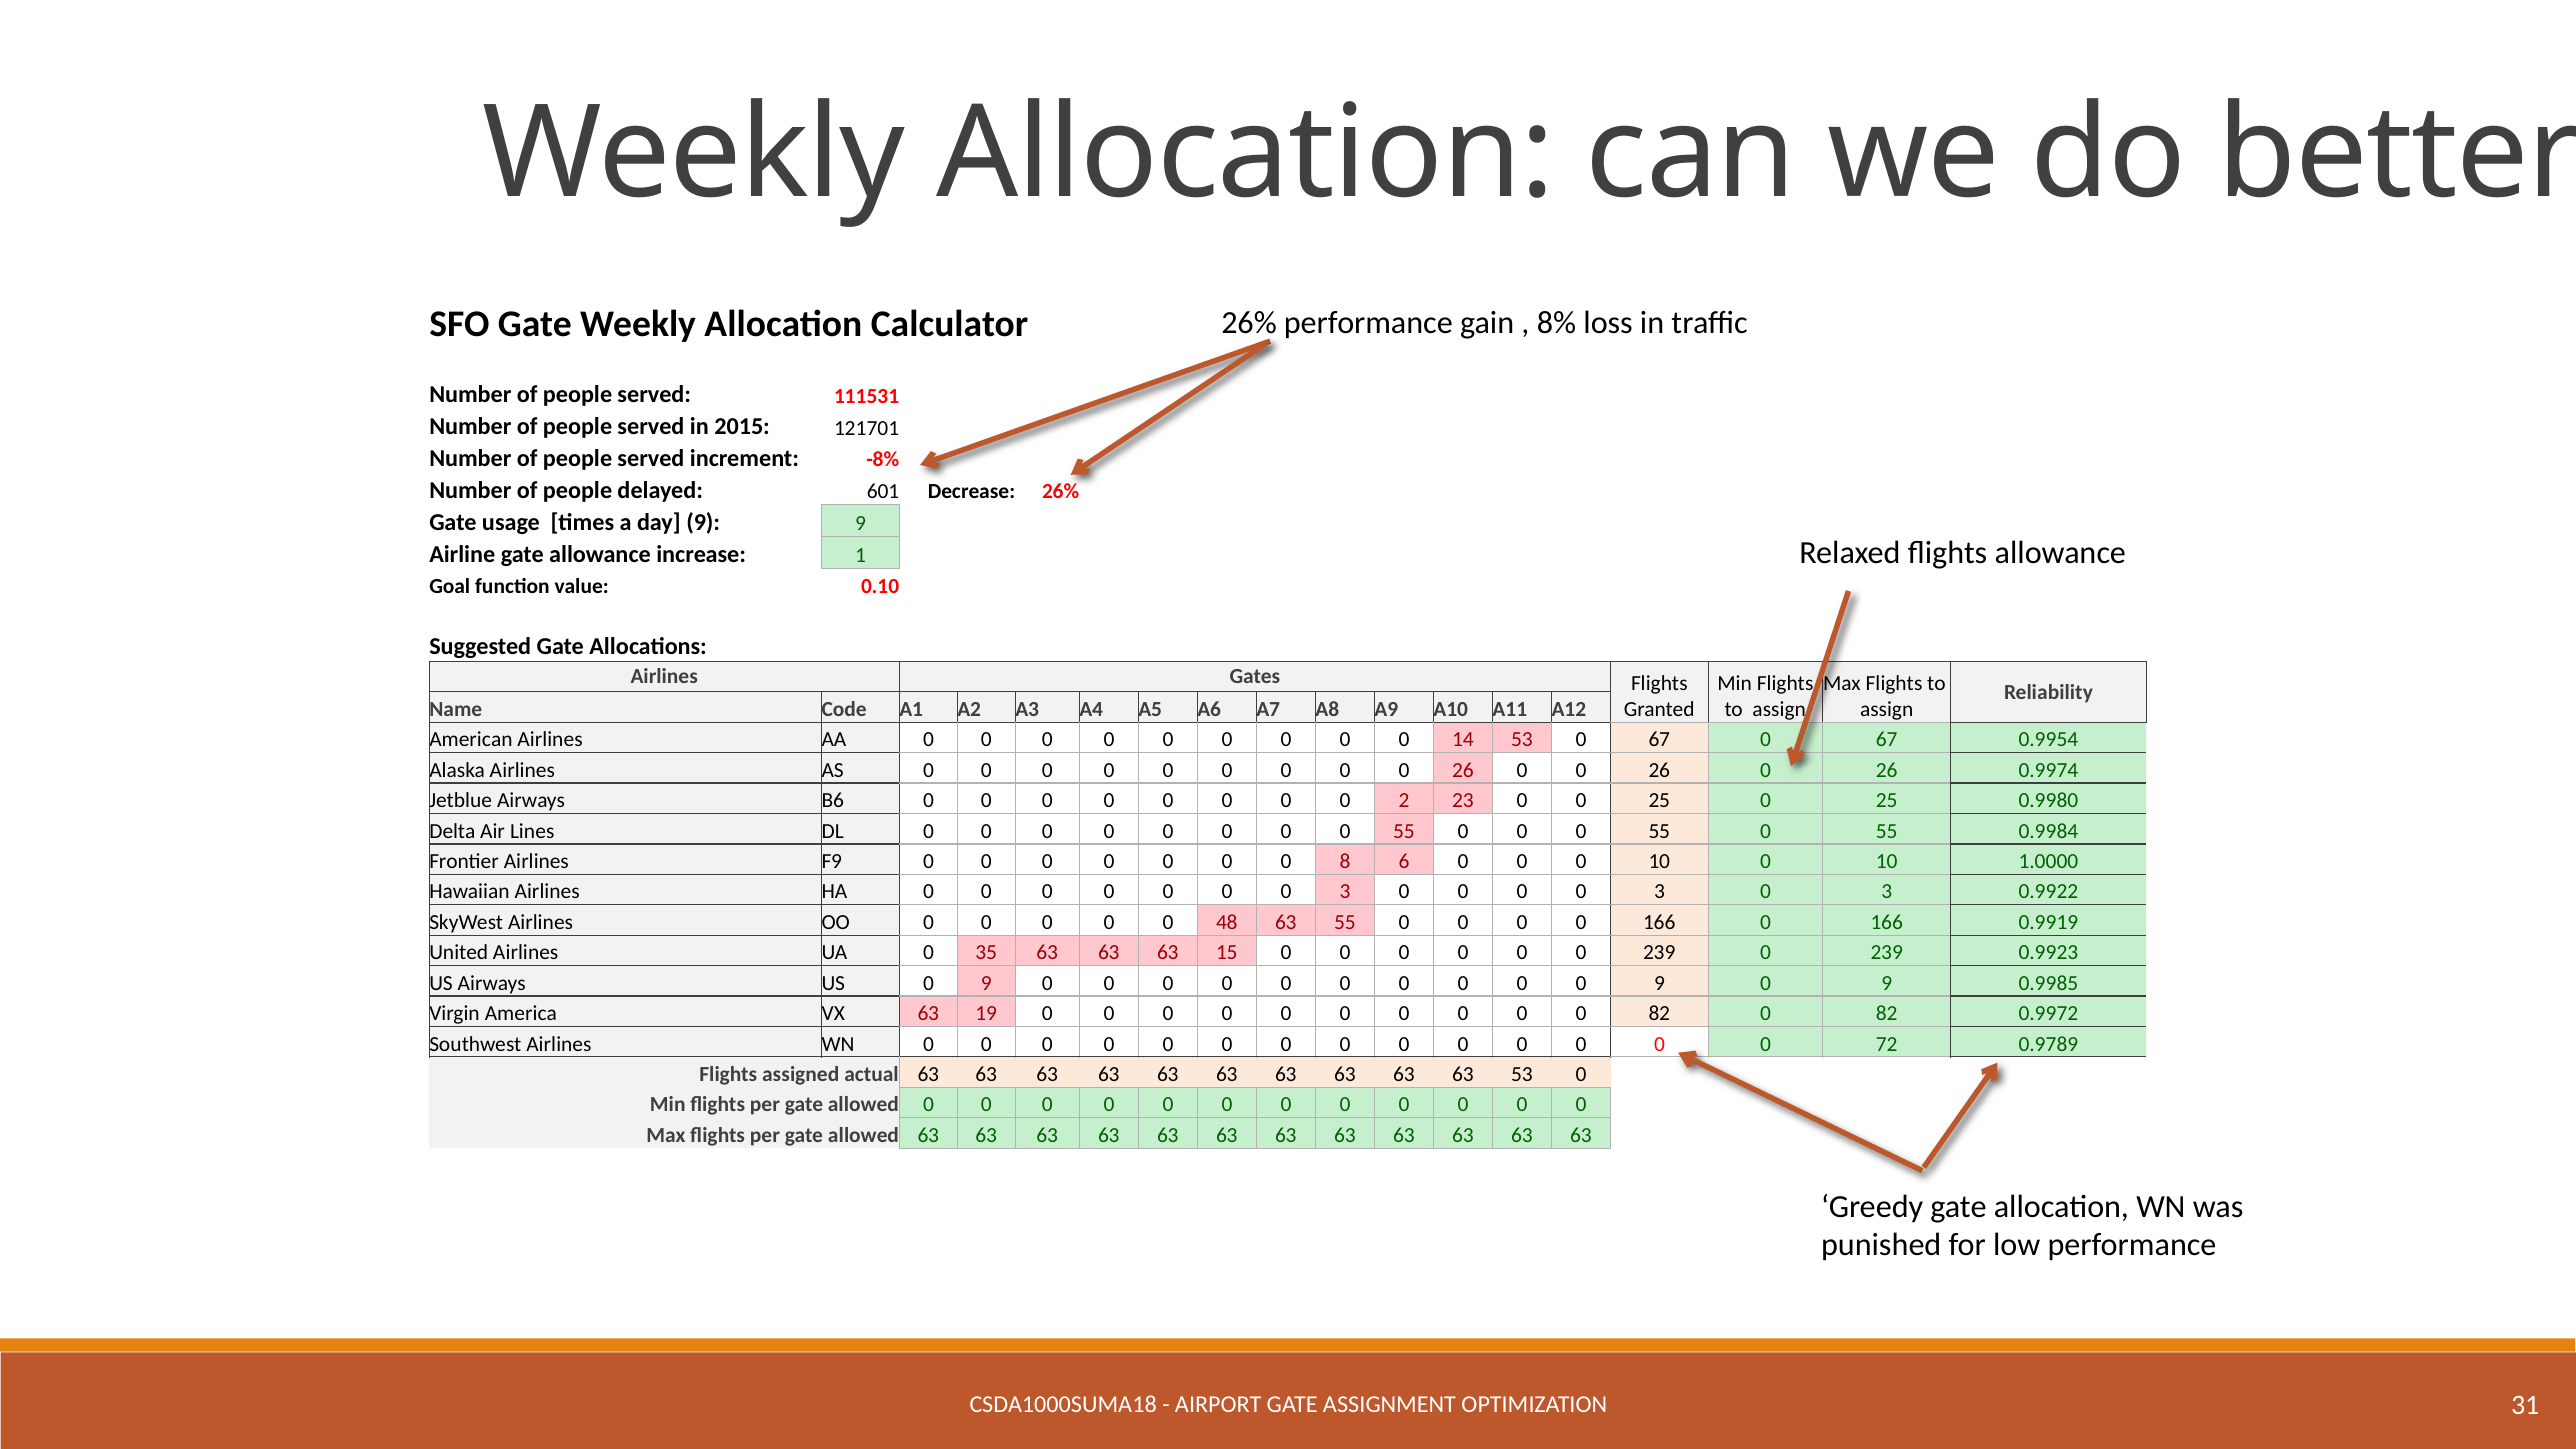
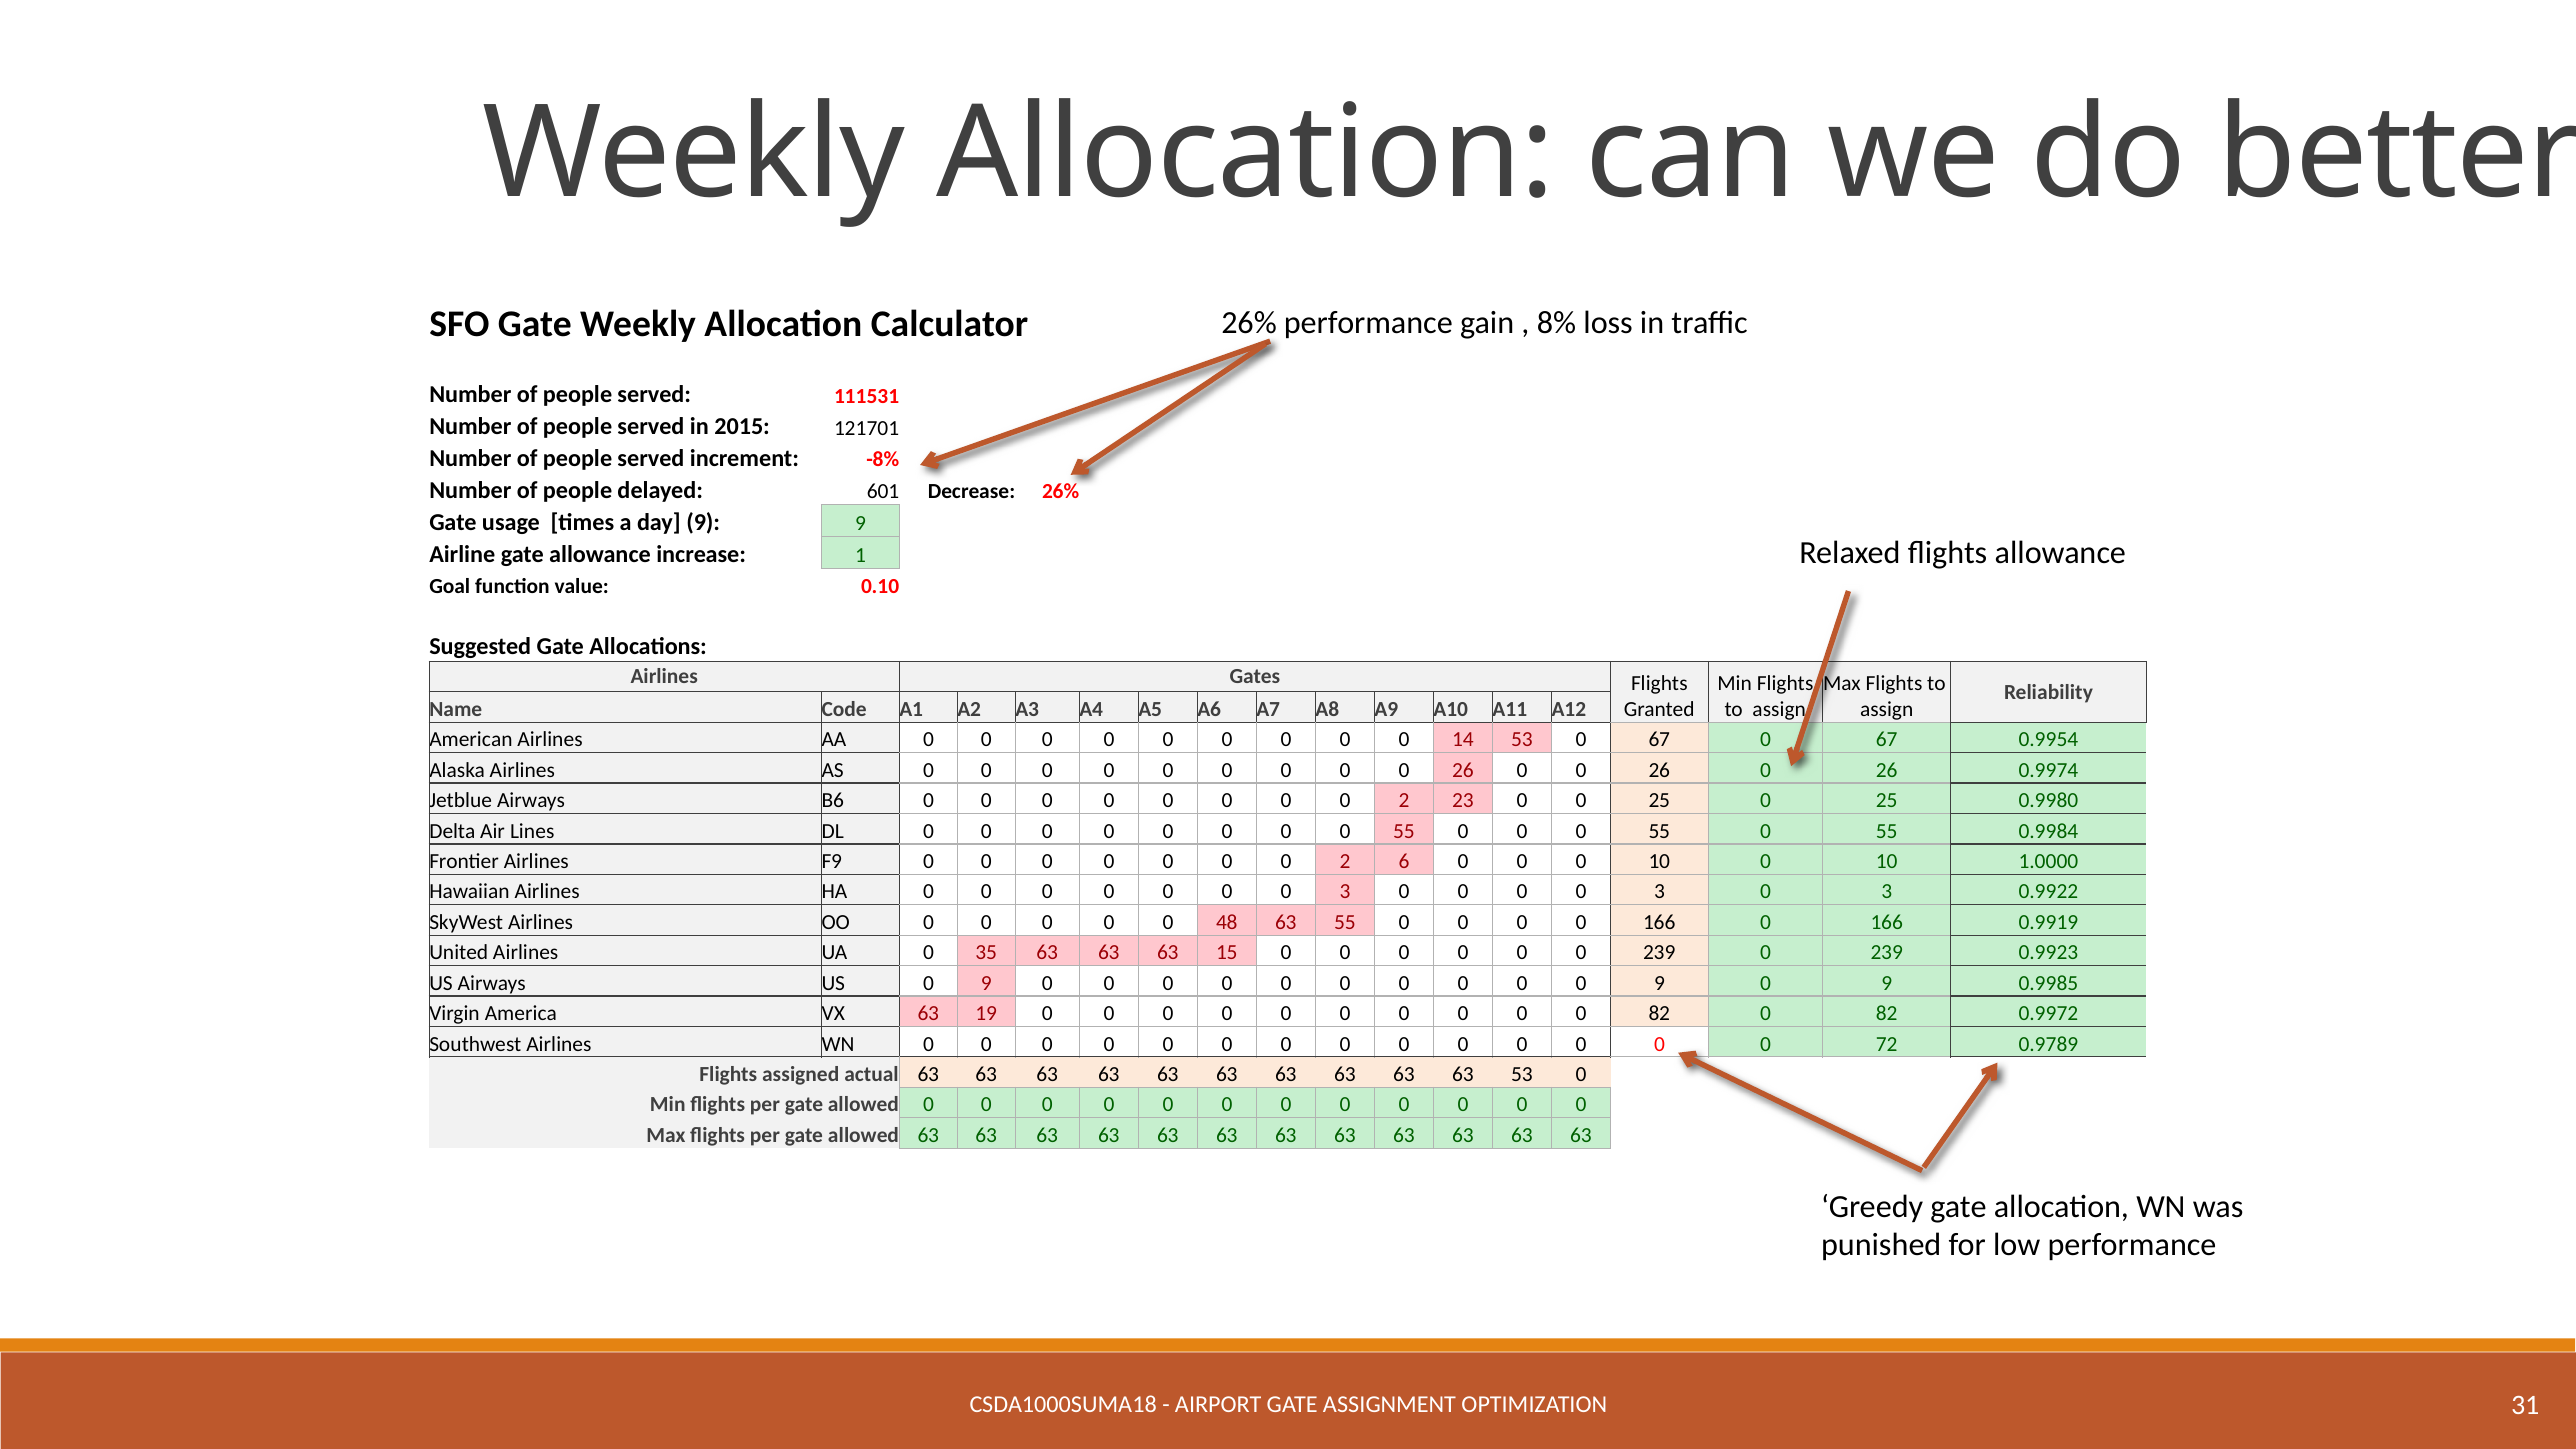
8 at (1345, 861): 8 -> 2
